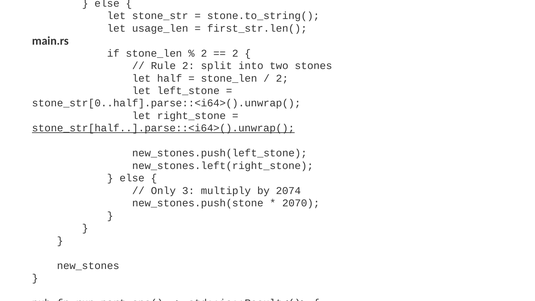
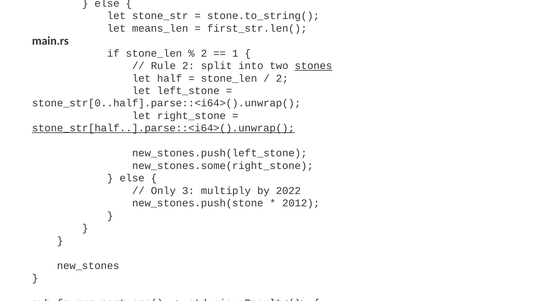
usage_len: usage_len -> means_len
2 at (235, 53): 2 -> 1
stones at (313, 66) underline: none -> present
new_stones.left(right_stone: new_stones.left(right_stone -> new_stones.some(right_stone
2074: 2074 -> 2022
2070: 2070 -> 2012
